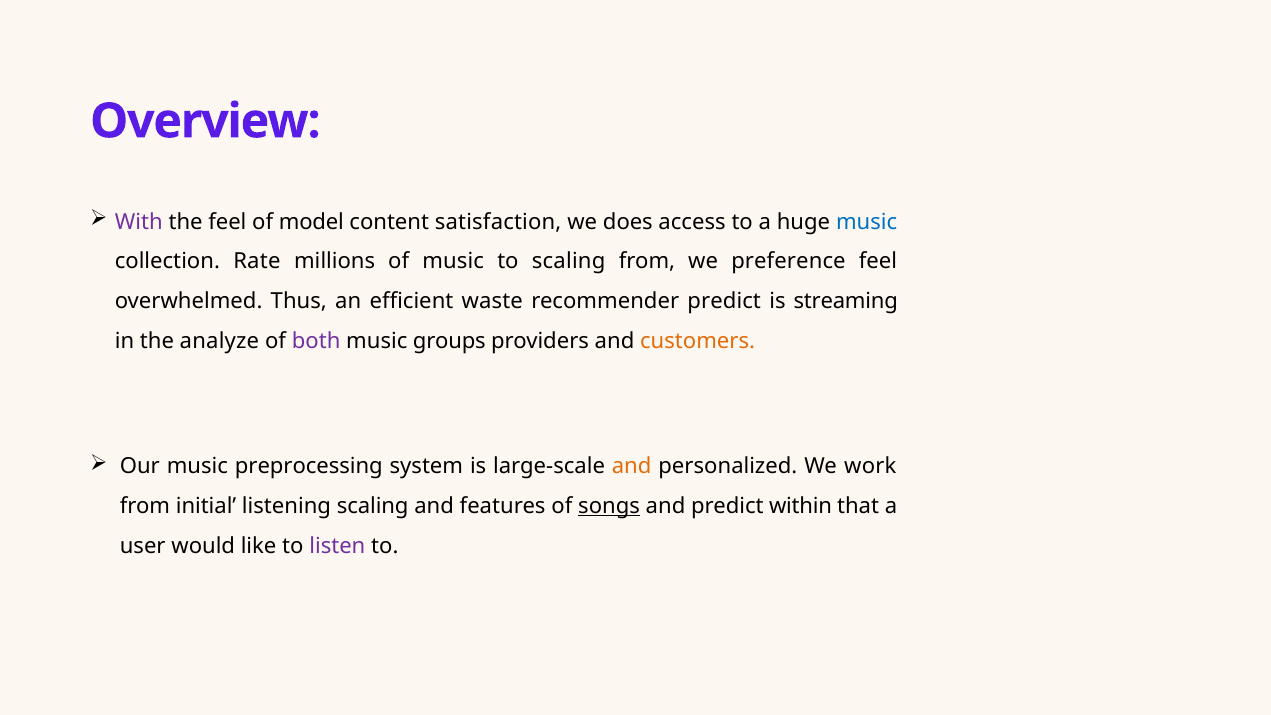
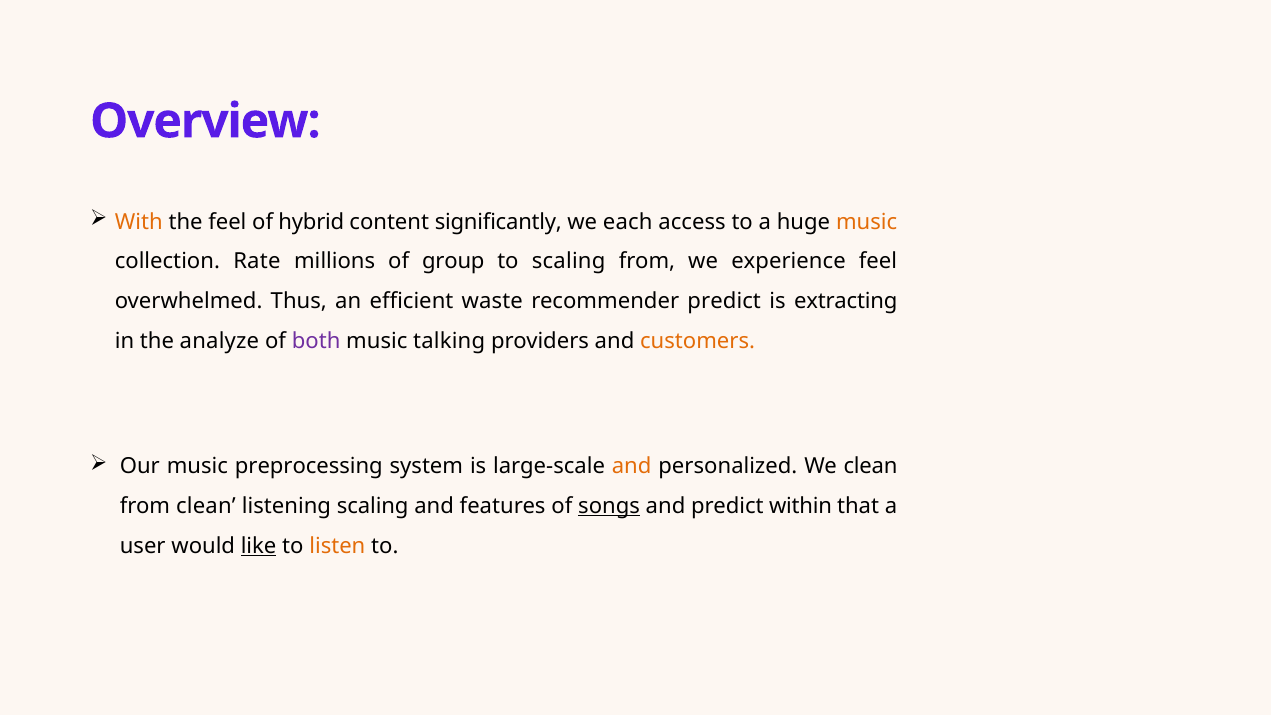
With colour: purple -> orange
model: model -> hybrid
satisfaction: satisfaction -> significantly
does: does -> each
music at (867, 222) colour: blue -> orange
of music: music -> group
preference: preference -> experience
streaming: streaming -> extracting
groups: groups -> talking
We work: work -> clean
from initial: initial -> clean
like underline: none -> present
listen colour: purple -> orange
